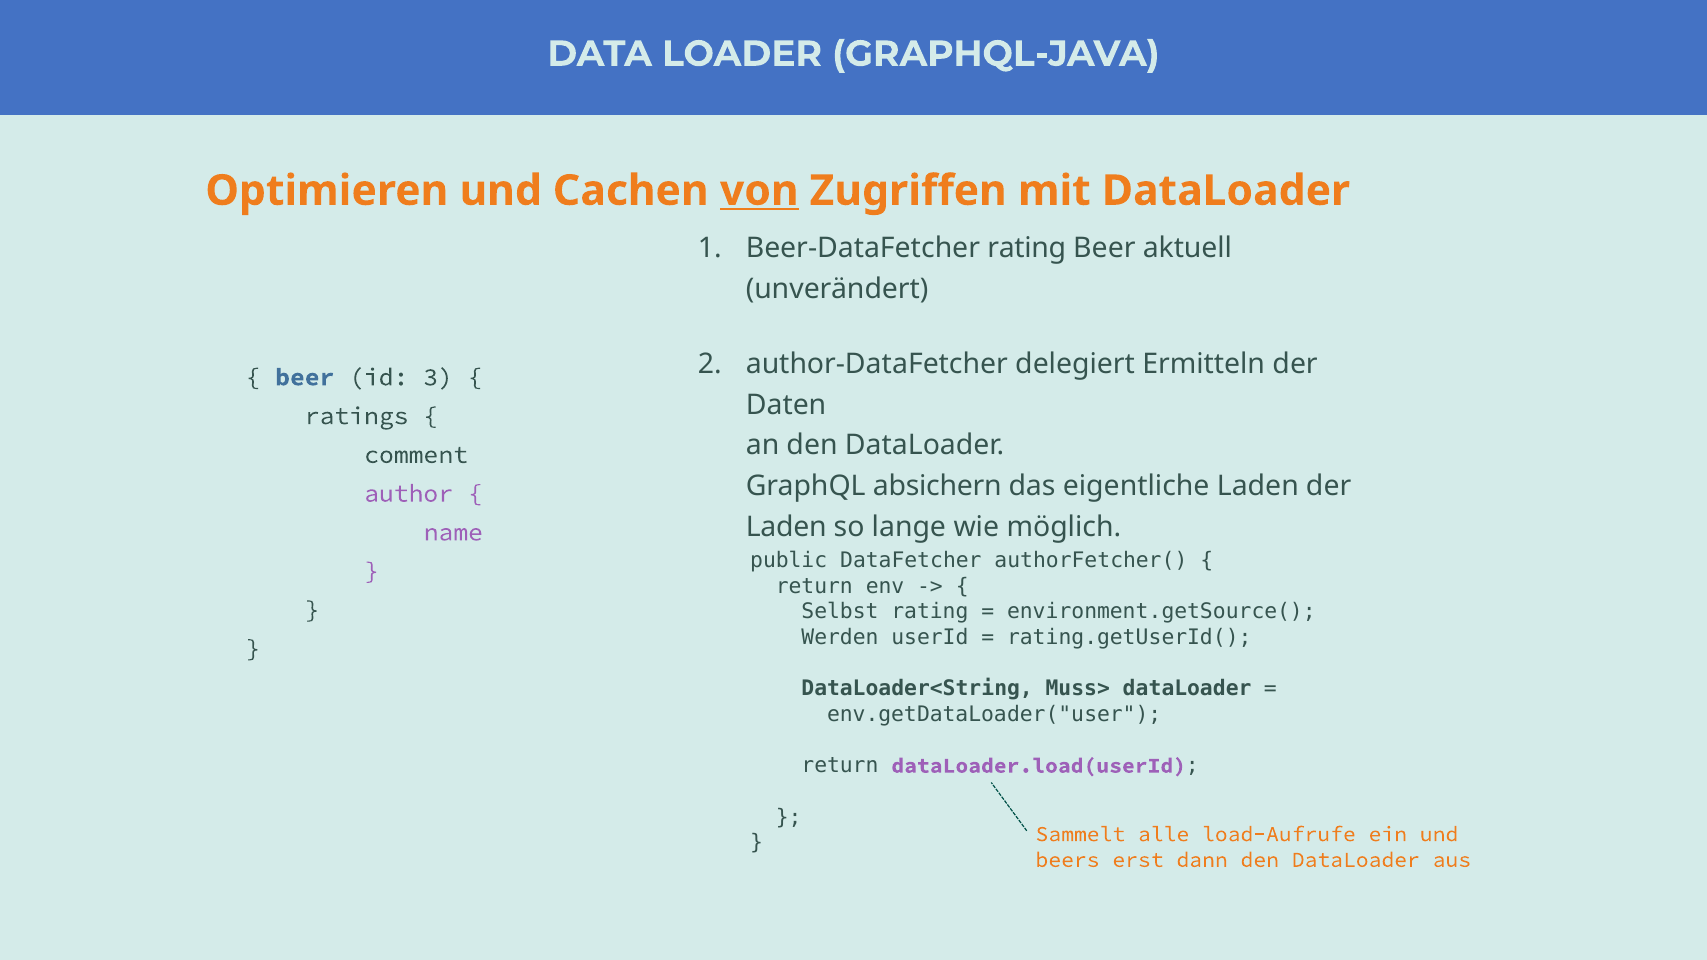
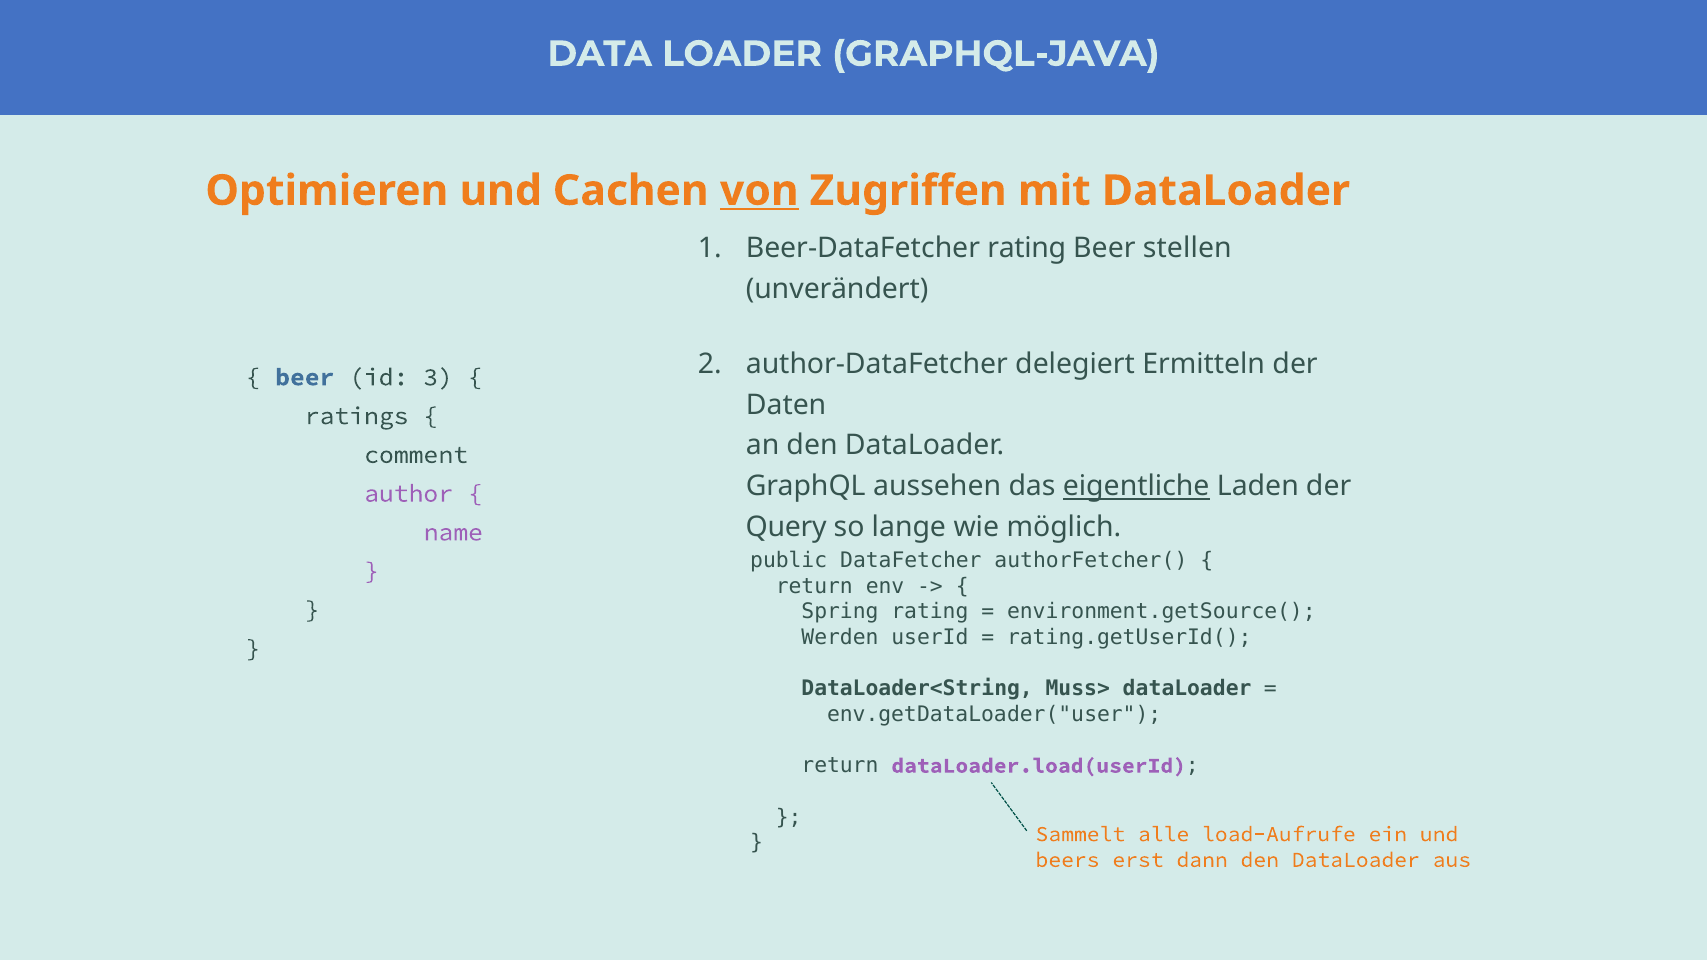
aktuell: aktuell -> stellen
absichern: absichern -> aussehen
eigentliche underline: none -> present
Laden at (786, 528): Laden -> Query
Selbst: Selbst -> Spring
